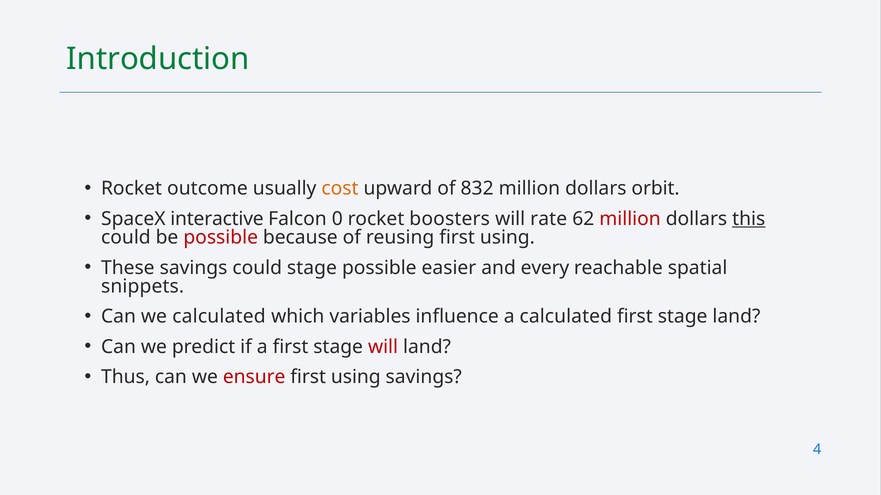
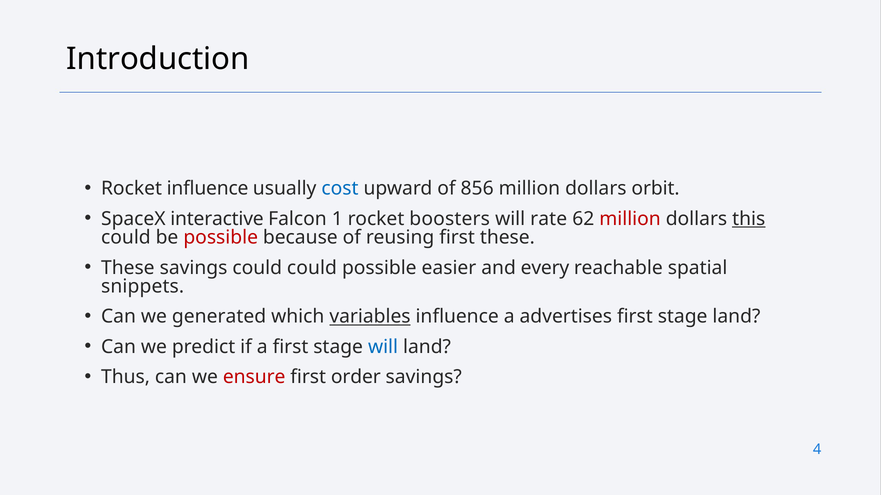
Introduction colour: green -> black
Rocket outcome: outcome -> influence
cost colour: orange -> blue
832: 832 -> 856
0: 0 -> 1
reusing first using: using -> these
could stage: stage -> could
we calculated: calculated -> generated
variables underline: none -> present
a calculated: calculated -> advertises
will at (383, 347) colour: red -> blue
using at (356, 378): using -> order
